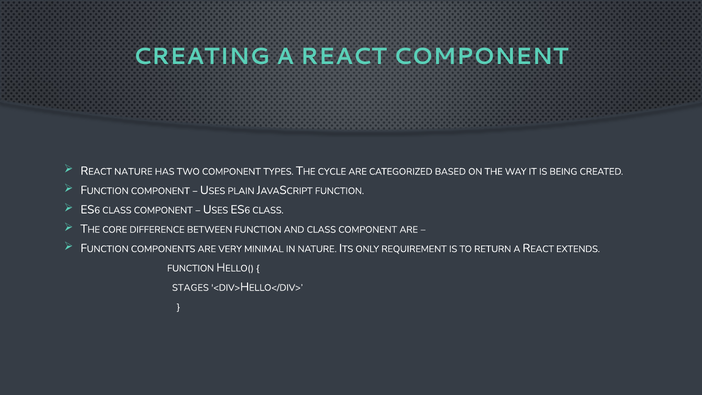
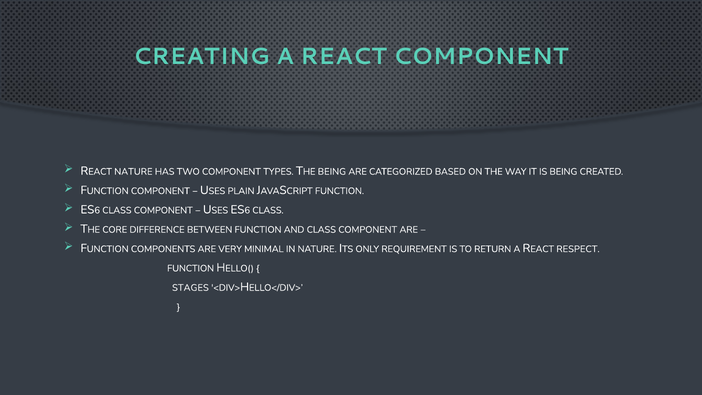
CYCLE at (332, 172): CYCLE -> BEING
EXTENDS: EXTENDS -> RESPECT
